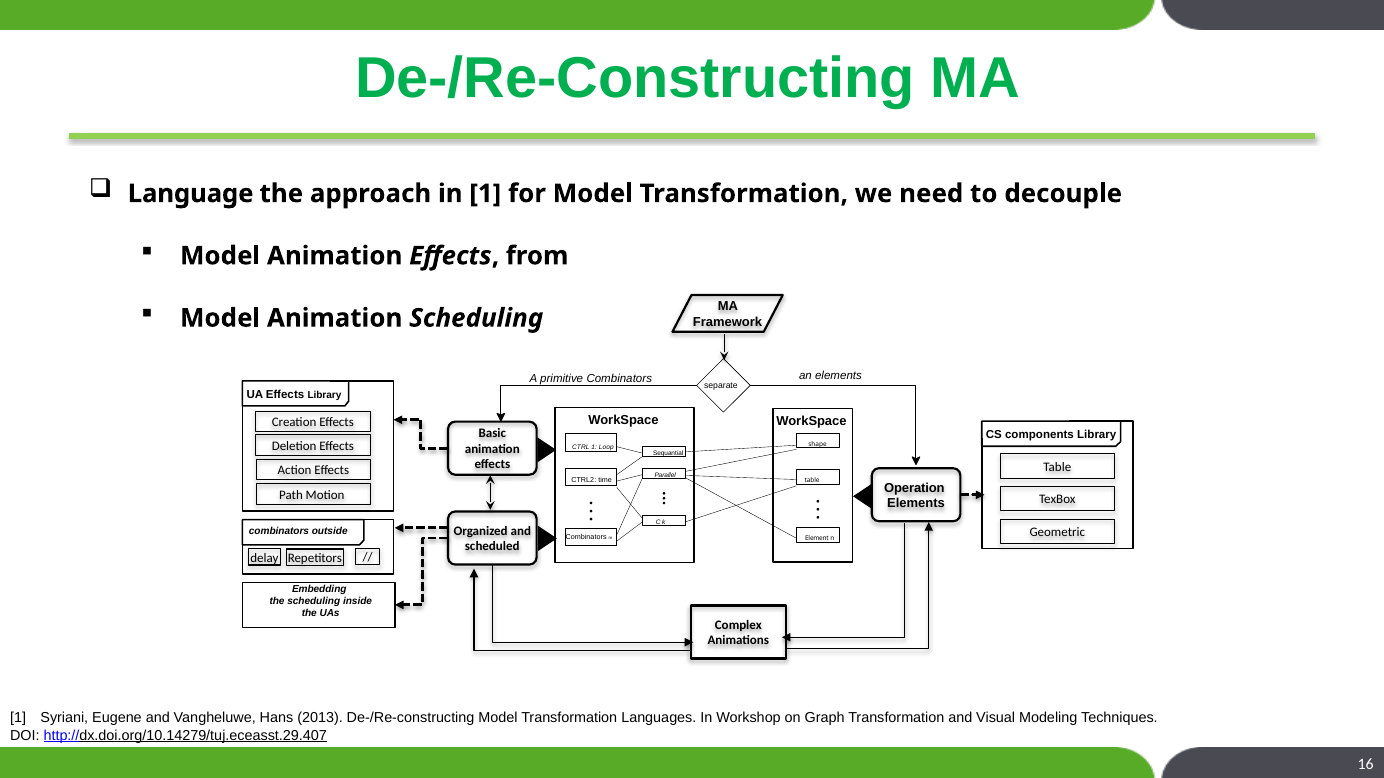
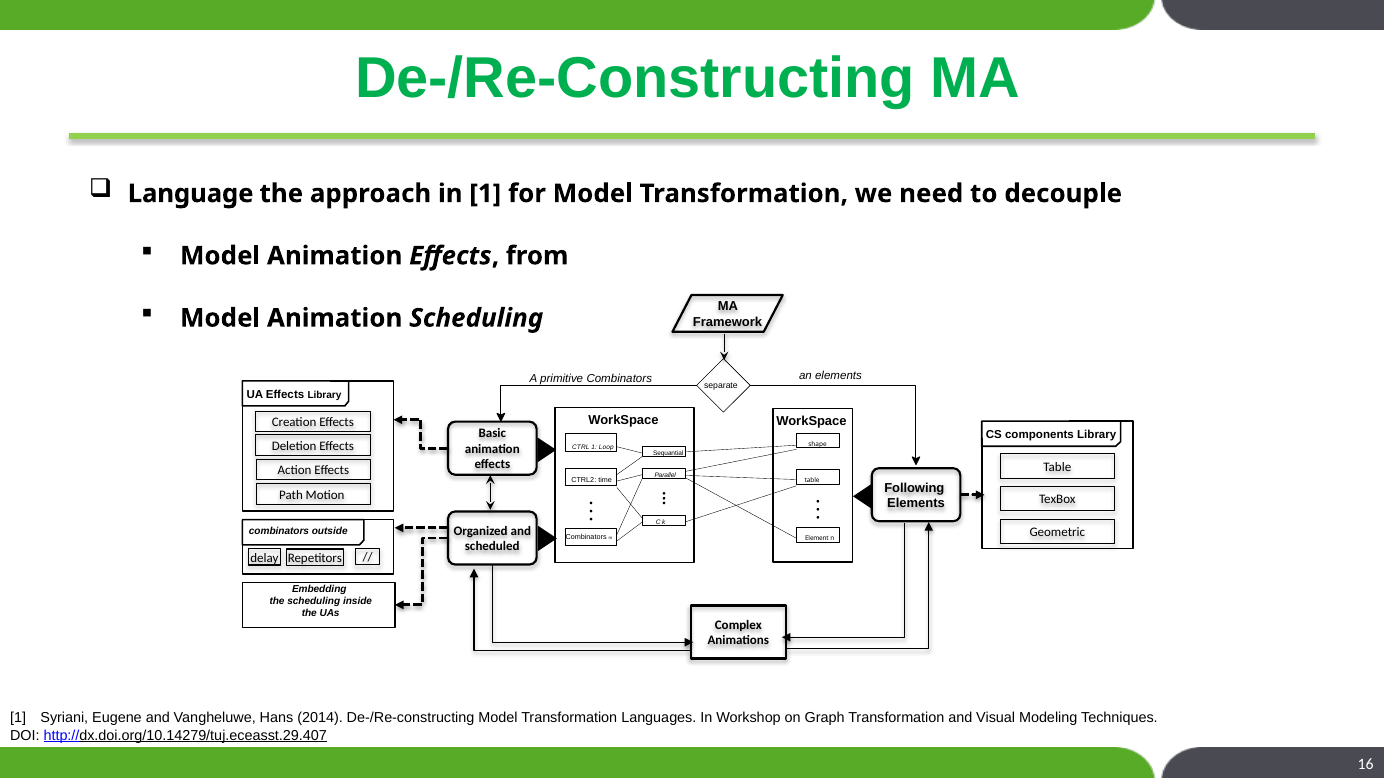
Operation: Operation -> Following
2013: 2013 -> 2014
